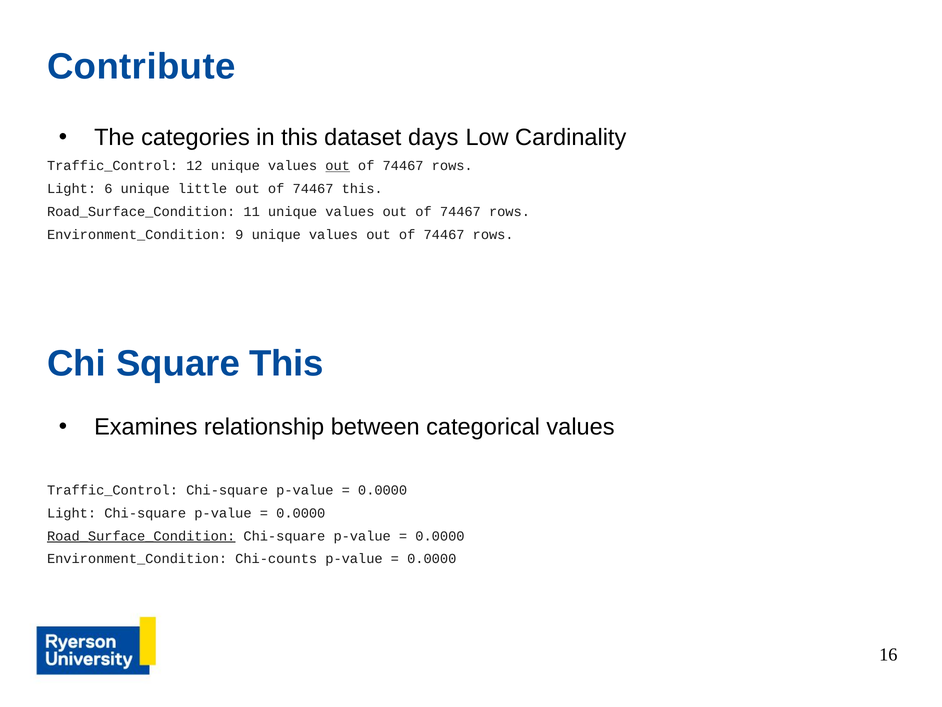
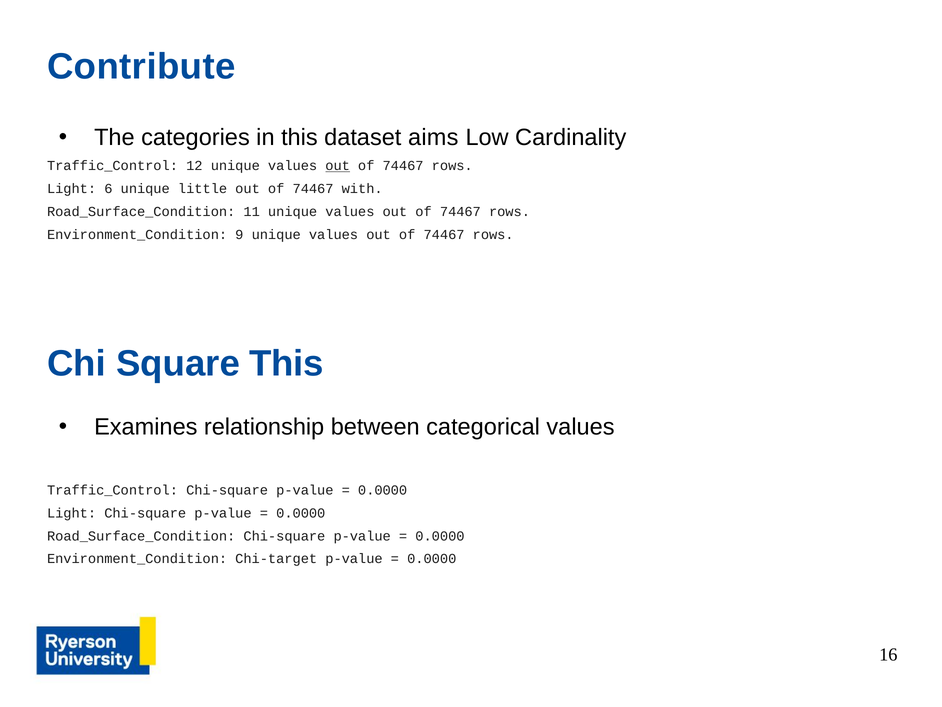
days: days -> aims
74467 this: this -> with
Road_Surface_Condition at (141, 536) underline: present -> none
Chi-counts: Chi-counts -> Chi-target
